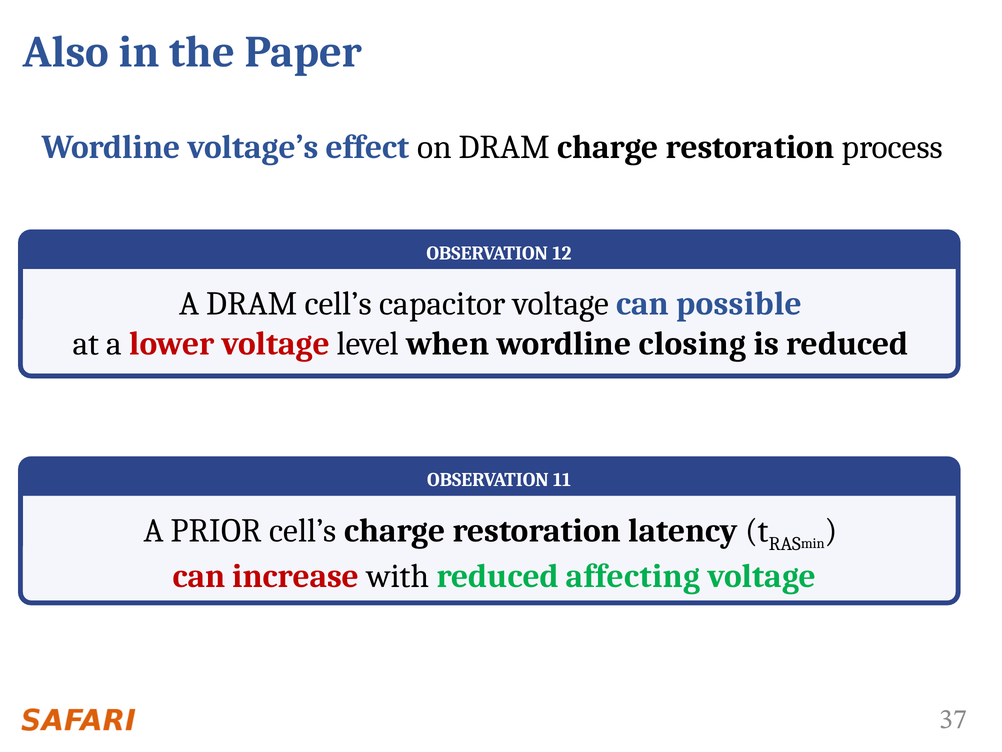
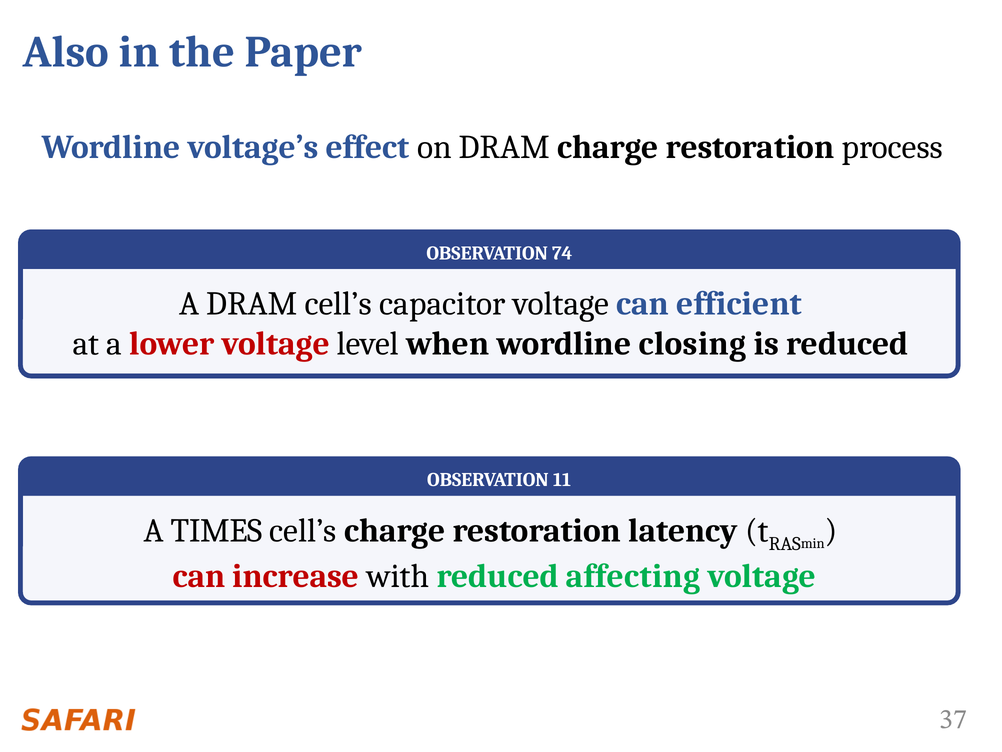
12: 12 -> 74
possible: possible -> efficient
PRIOR: PRIOR -> TIMES
